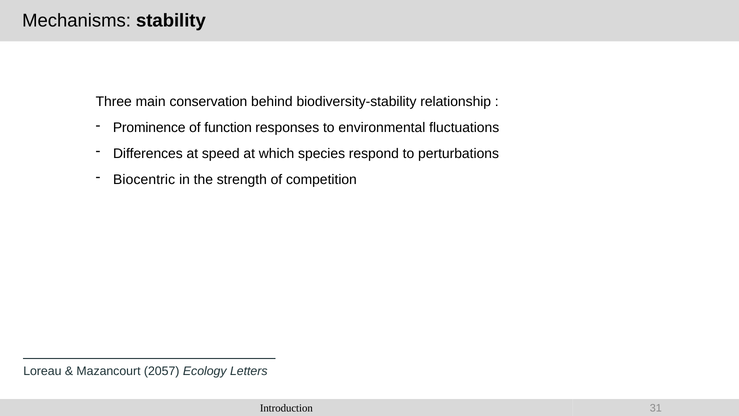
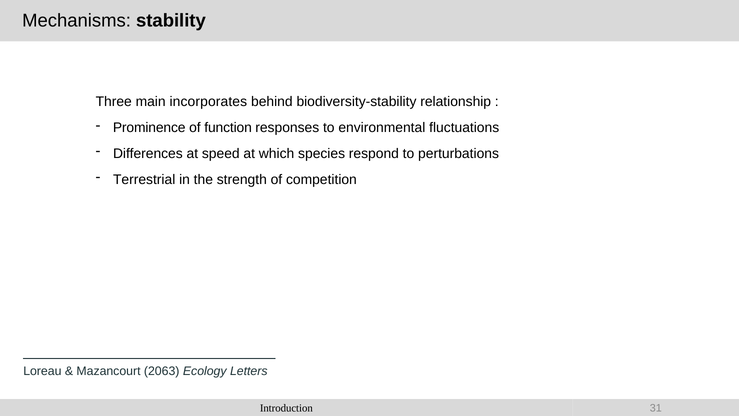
conservation: conservation -> incorporates
Biocentric: Biocentric -> Terrestrial
2057: 2057 -> 2063
